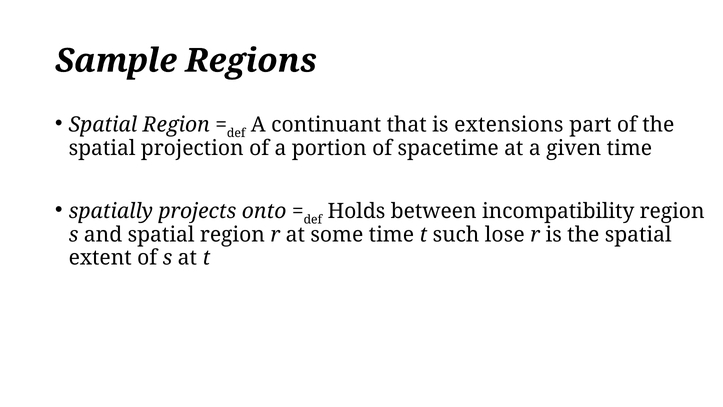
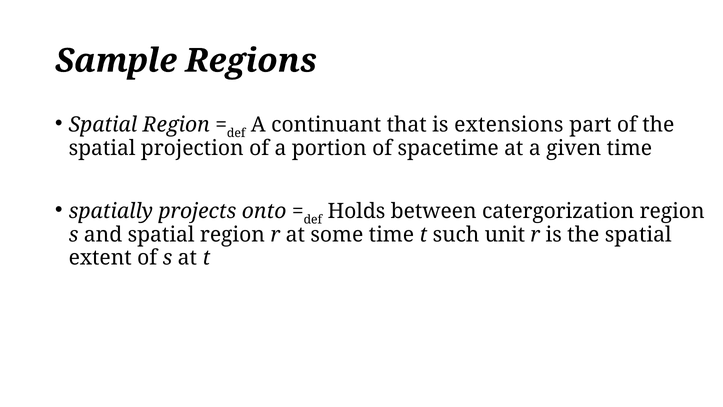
incompatibility: incompatibility -> catergorization
lose: lose -> unit
